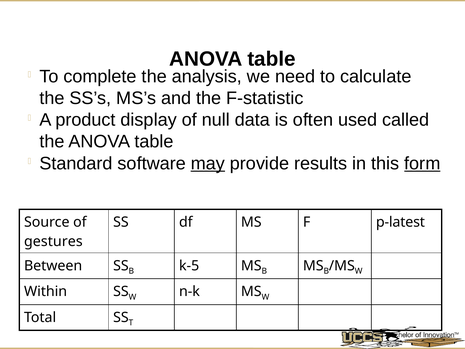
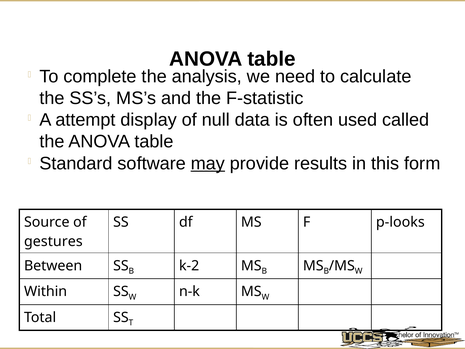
product: product -> attempt
form underline: present -> none
p-latest: p-latest -> p-looks
k-5: k-5 -> k-2
